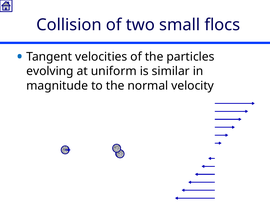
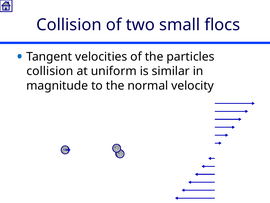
evolving at (50, 71): evolving -> collision
